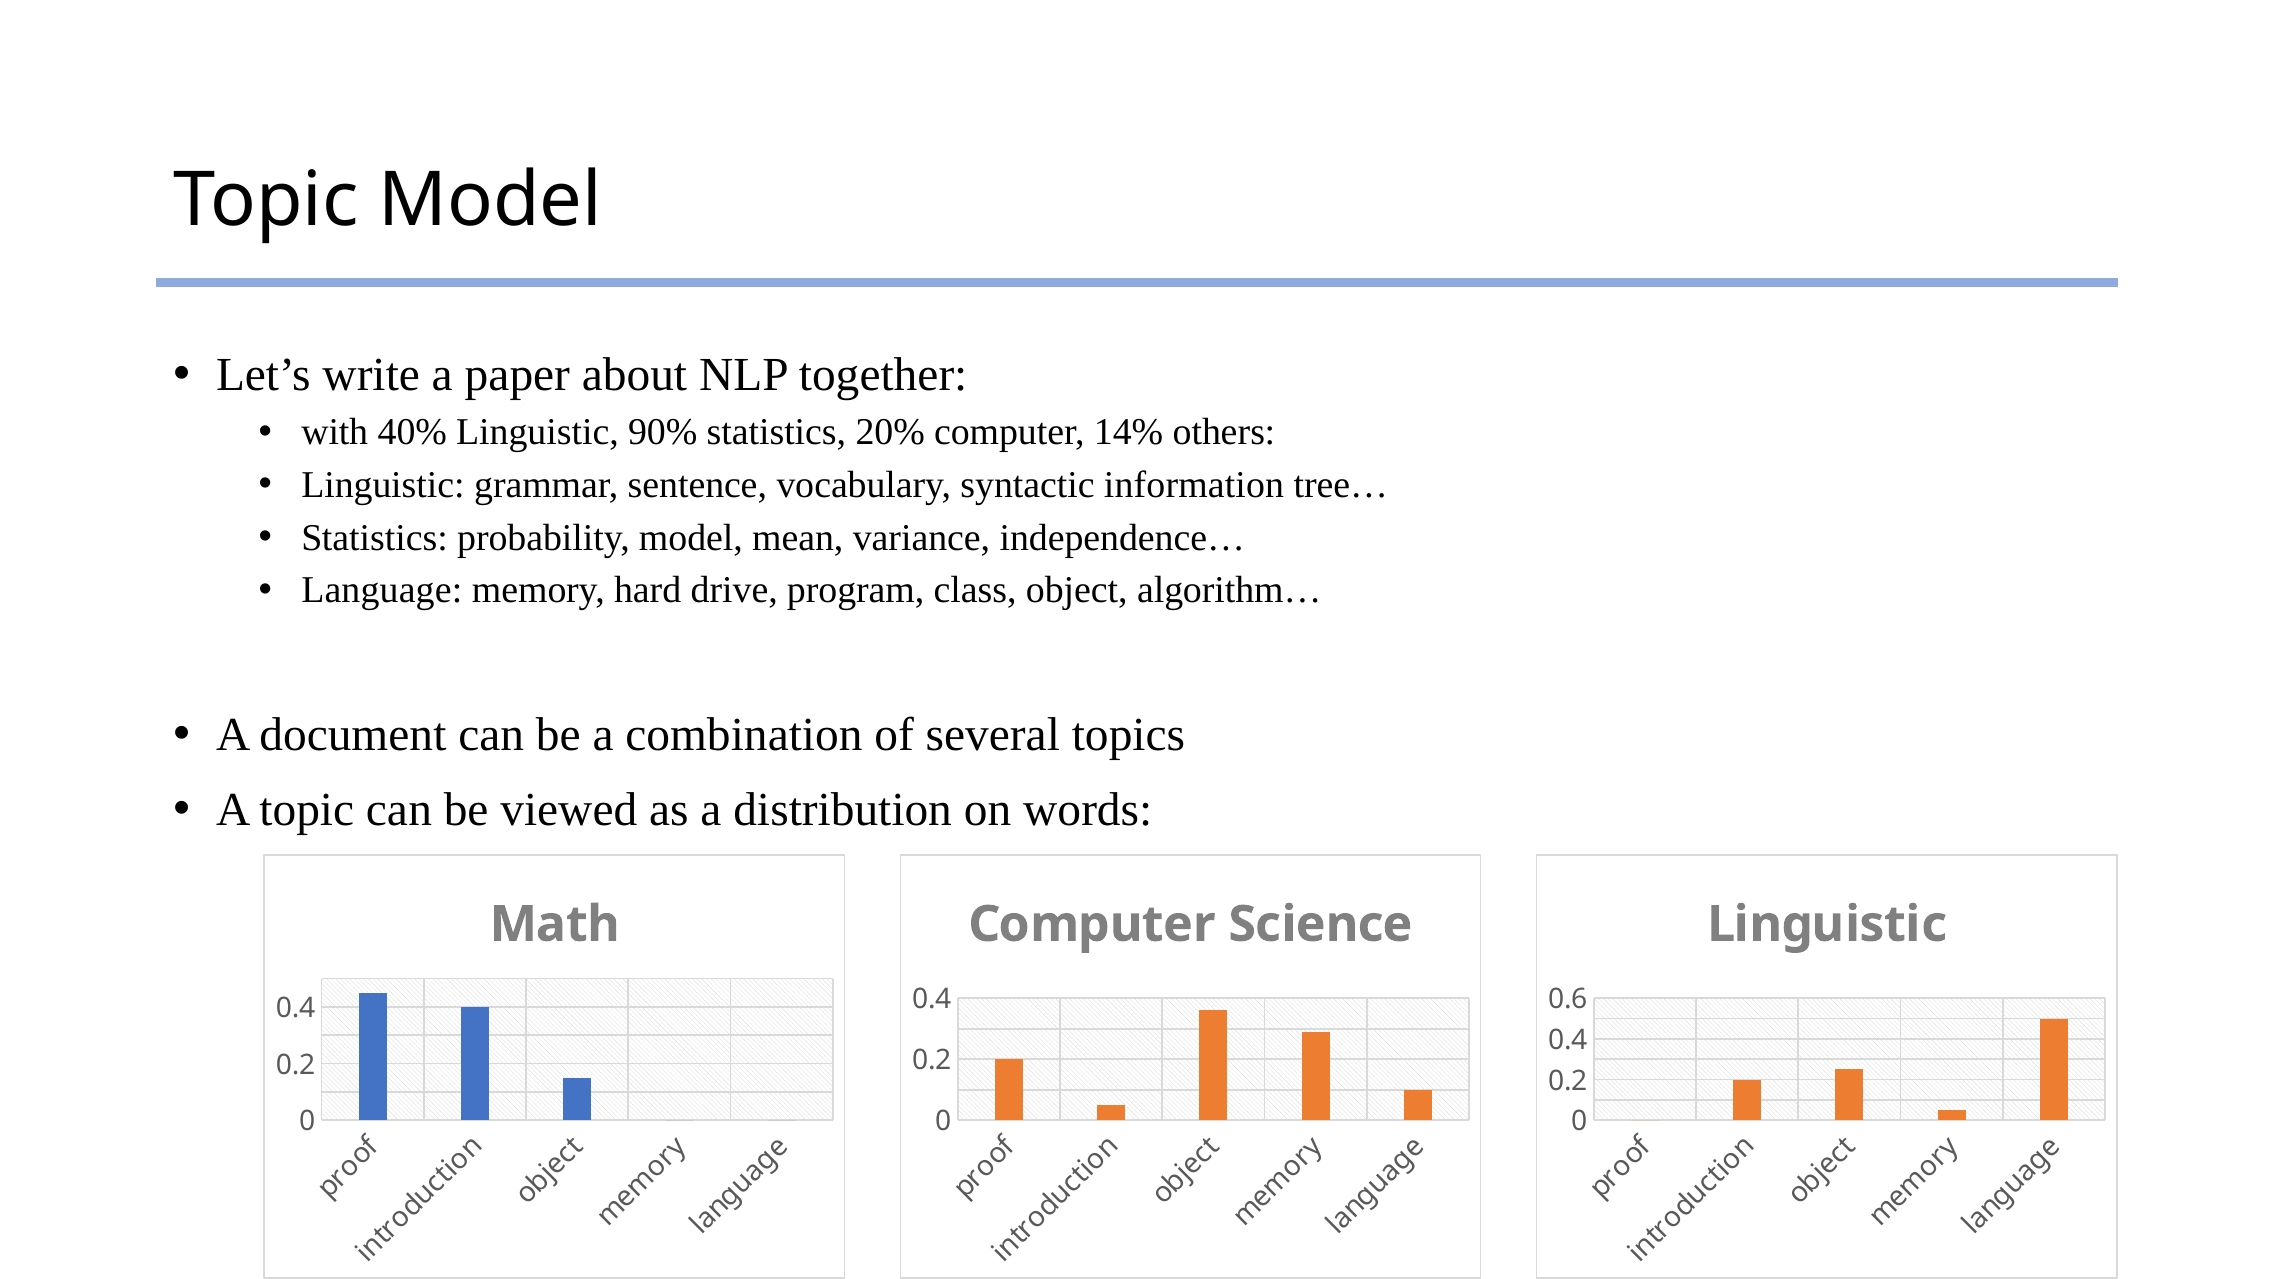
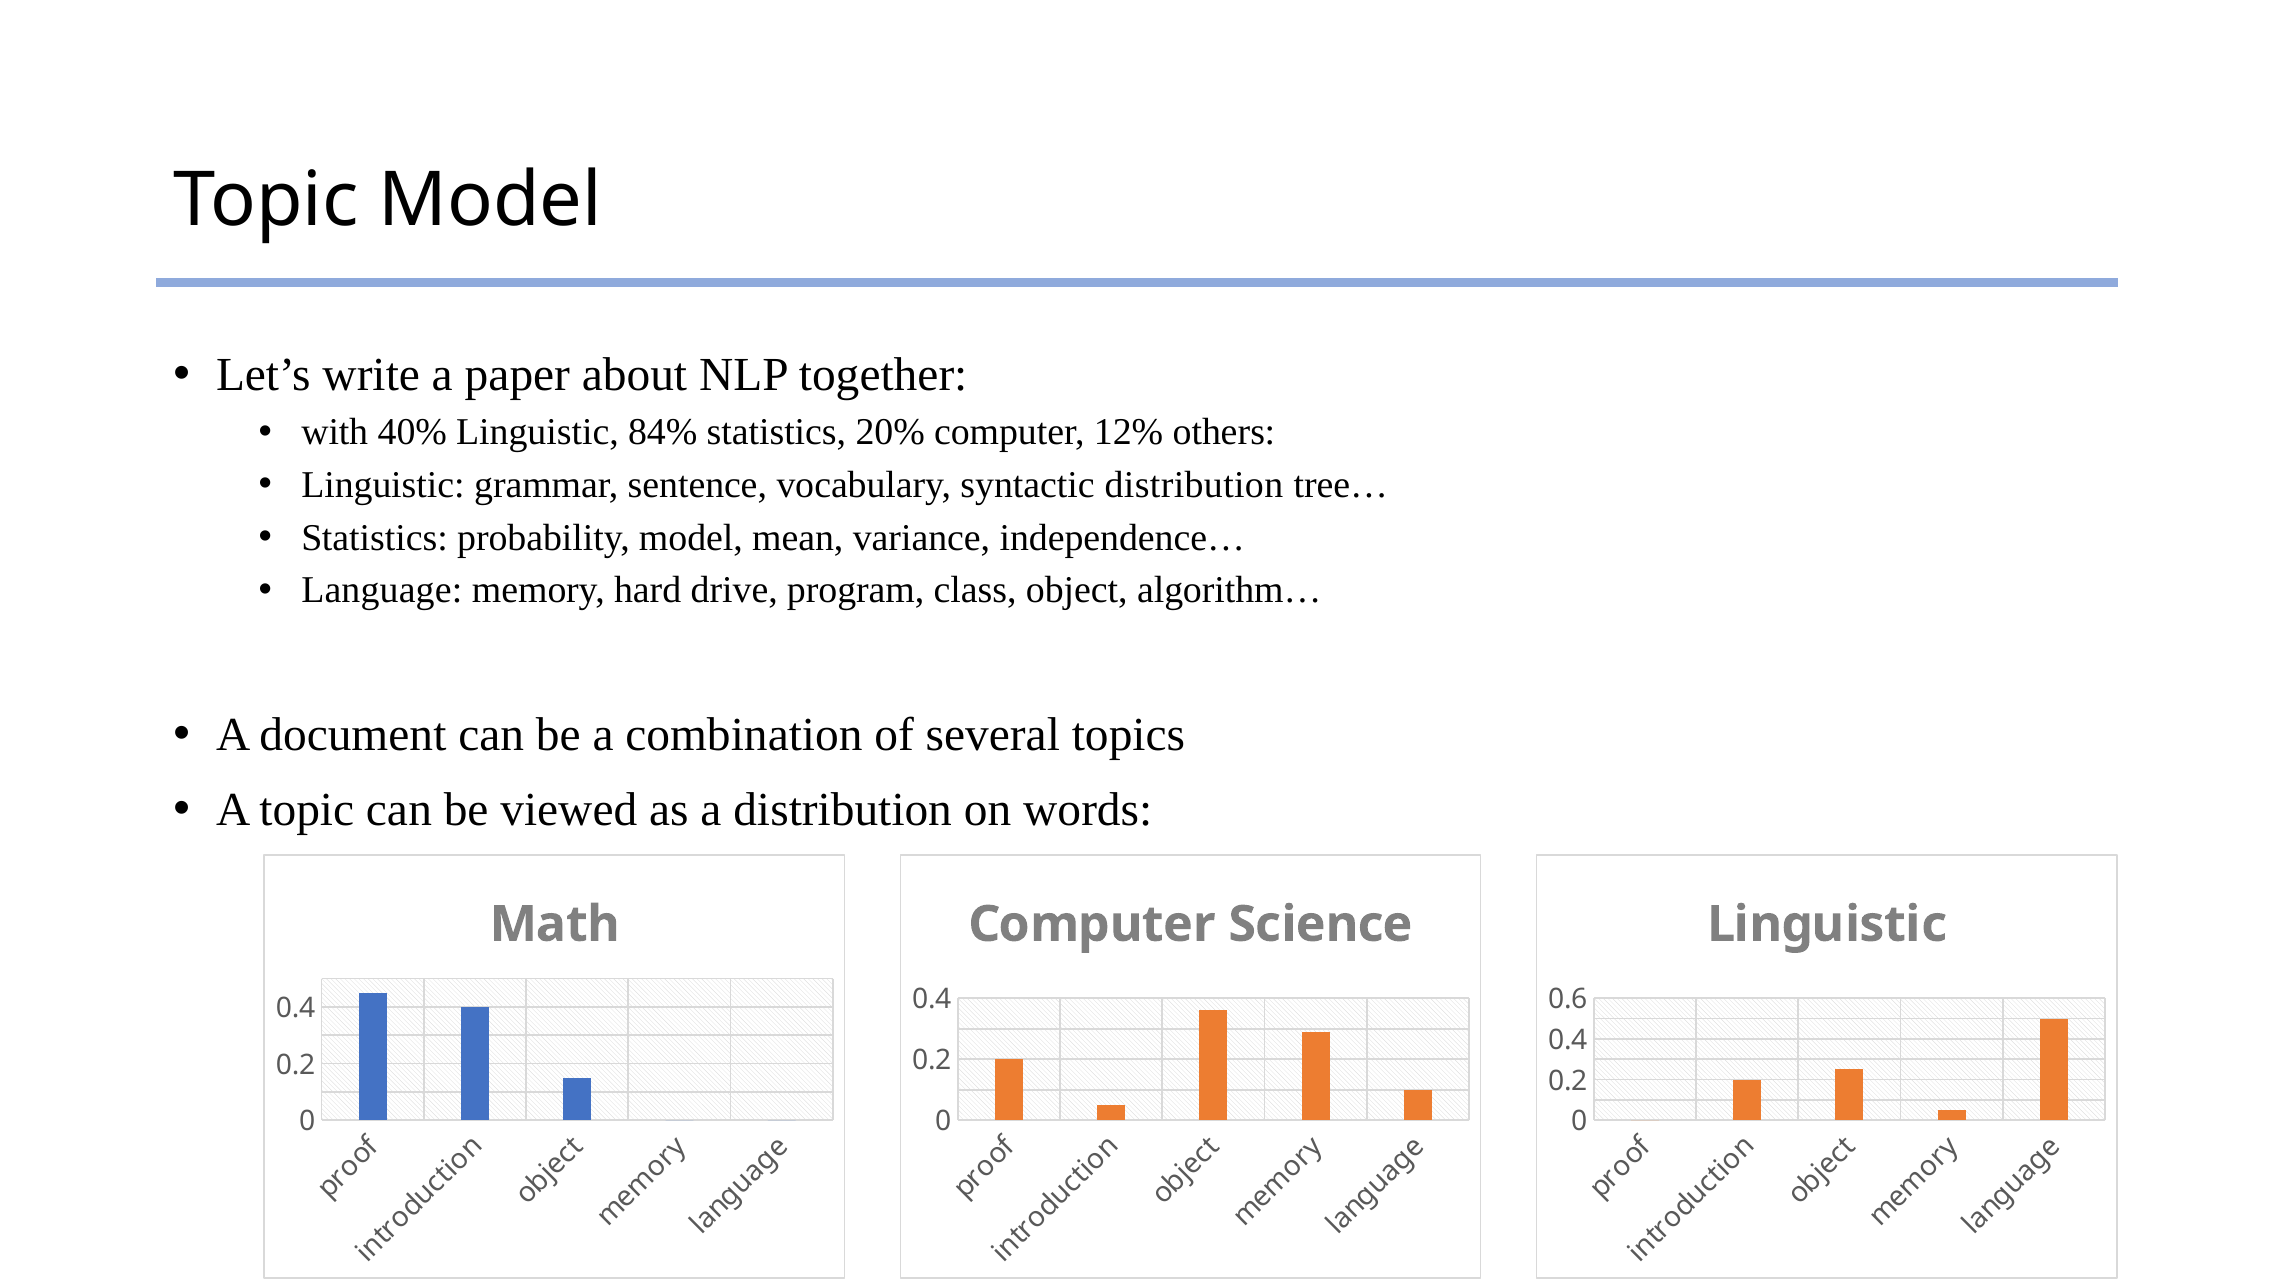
90%: 90% -> 84%
14%: 14% -> 12%
syntactic information: information -> distribution
